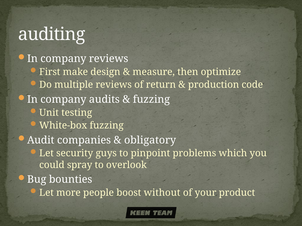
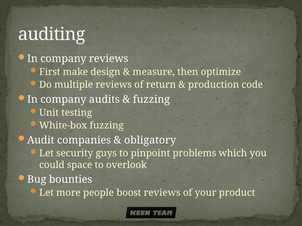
spray: spray -> space
boost without: without -> reviews
